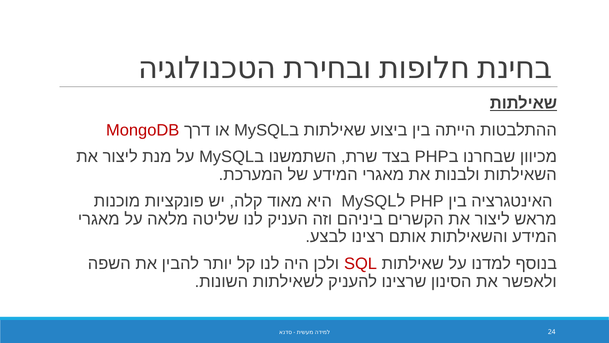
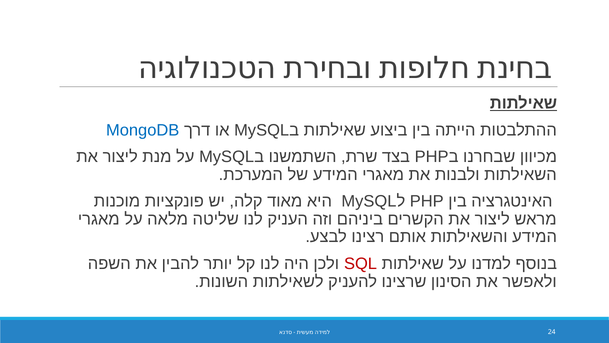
MongoDB colour: red -> blue
